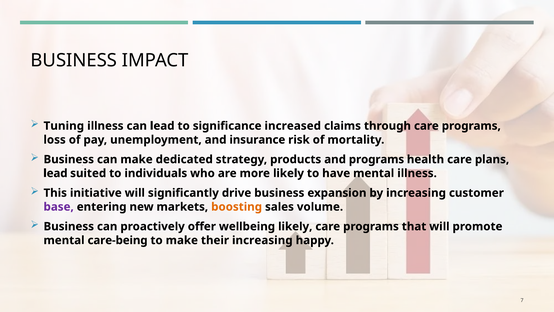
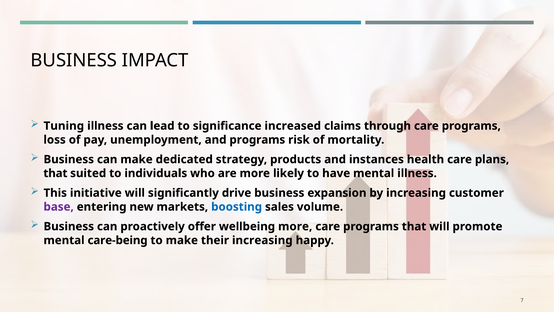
and insurance: insurance -> programs
and programs: programs -> instances
lead at (55, 173): lead -> that
boosting colour: orange -> blue
wellbeing likely: likely -> more
